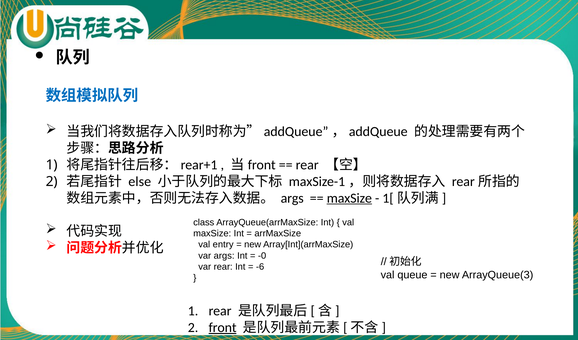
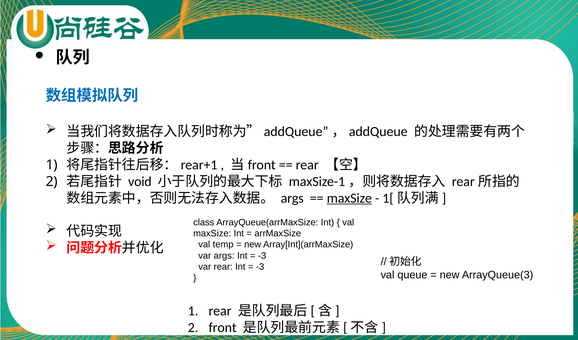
else: else -> void
entry: entry -> temp
-0 at (262, 256): -0 -> -3
-6 at (260, 267): -6 -> -3
front underline: present -> none
